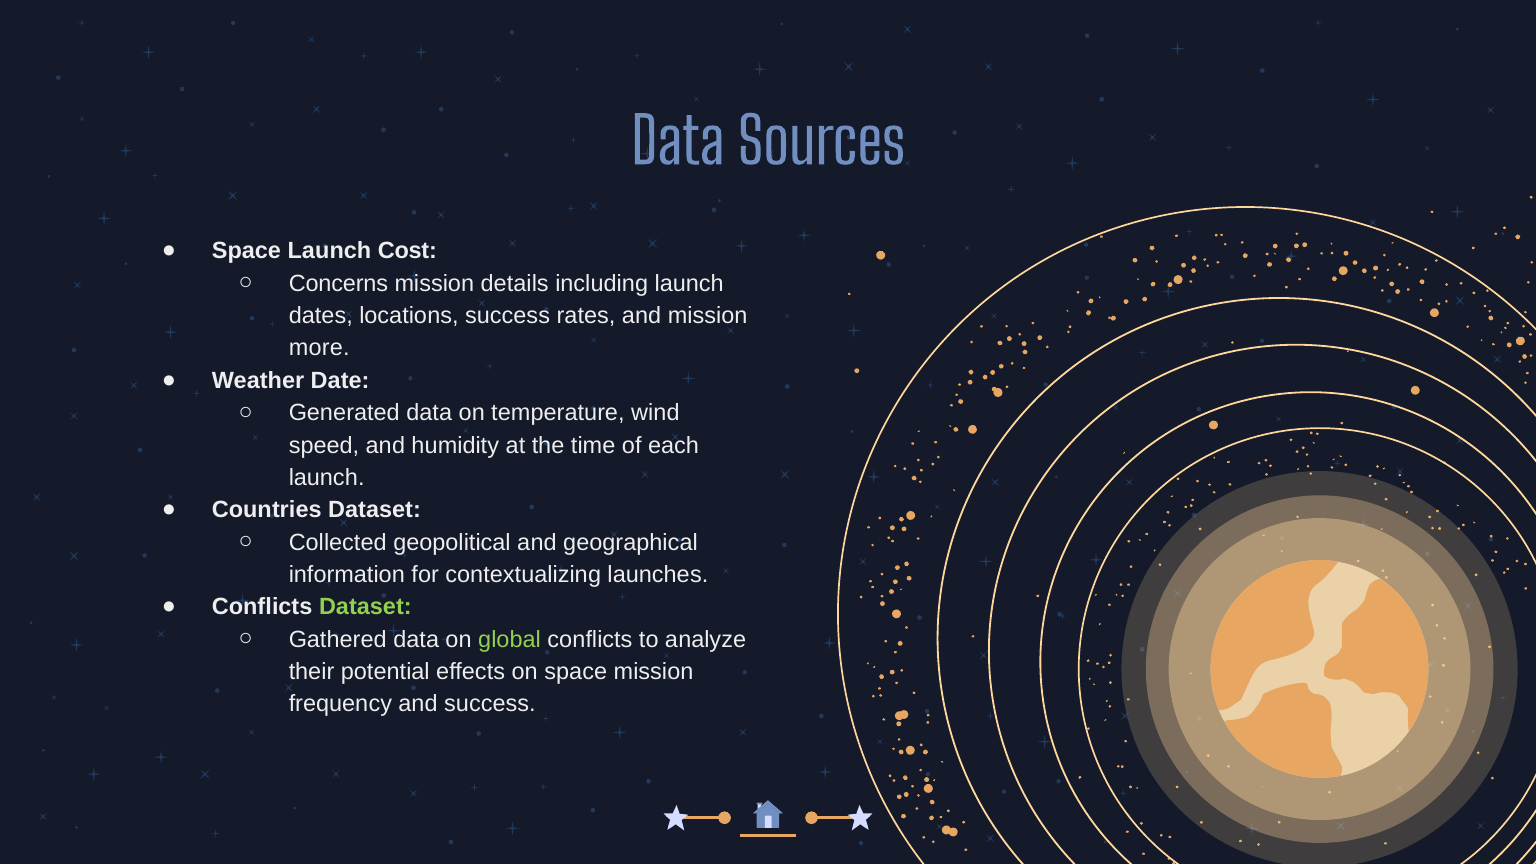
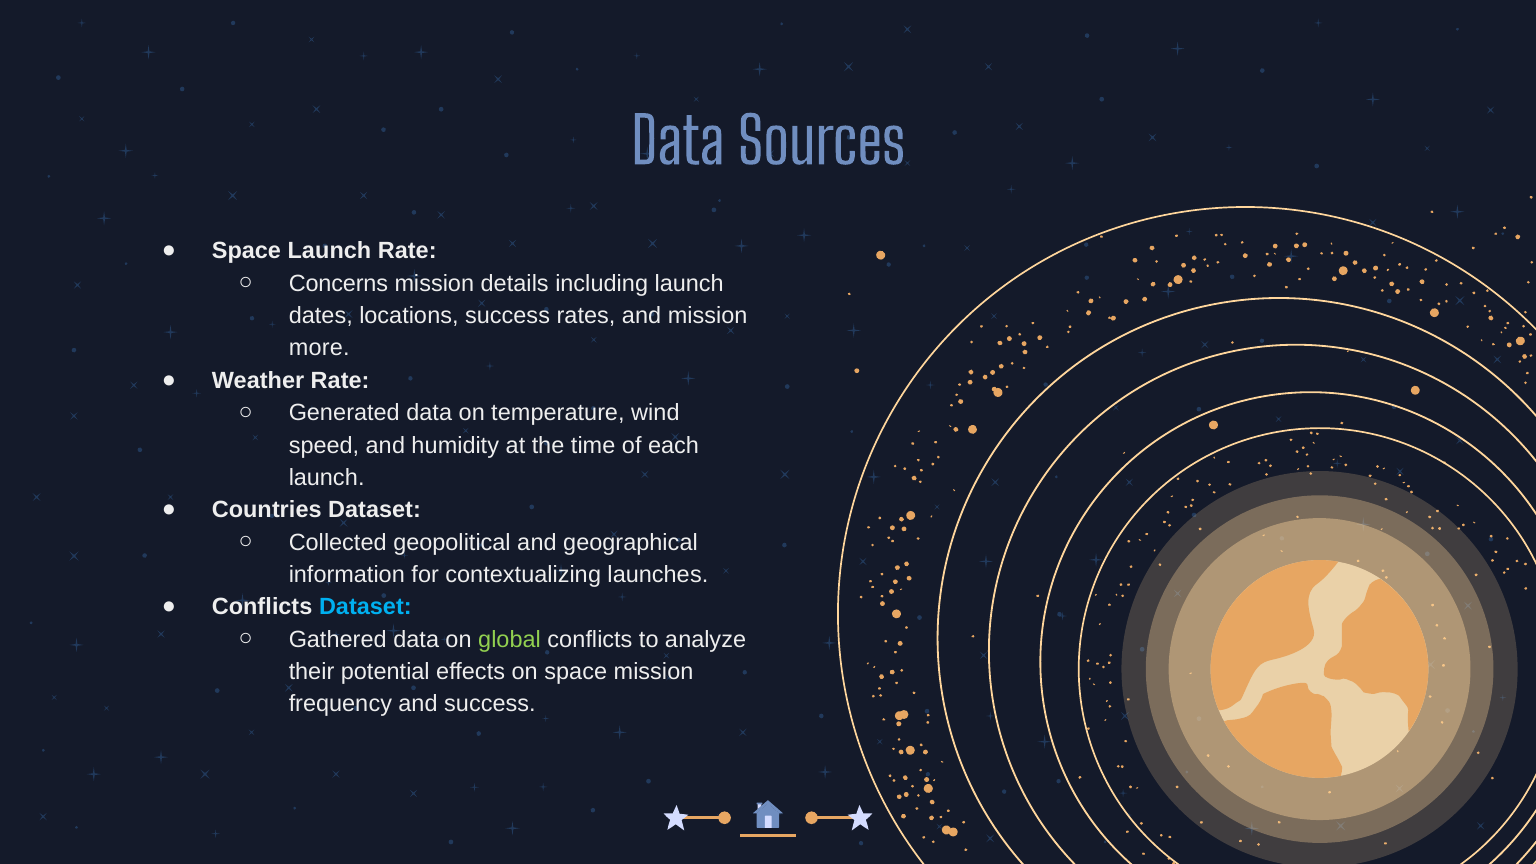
Launch Cost: Cost -> Rate
Weather Date: Date -> Rate
Dataset at (365, 607) colour: light green -> light blue
